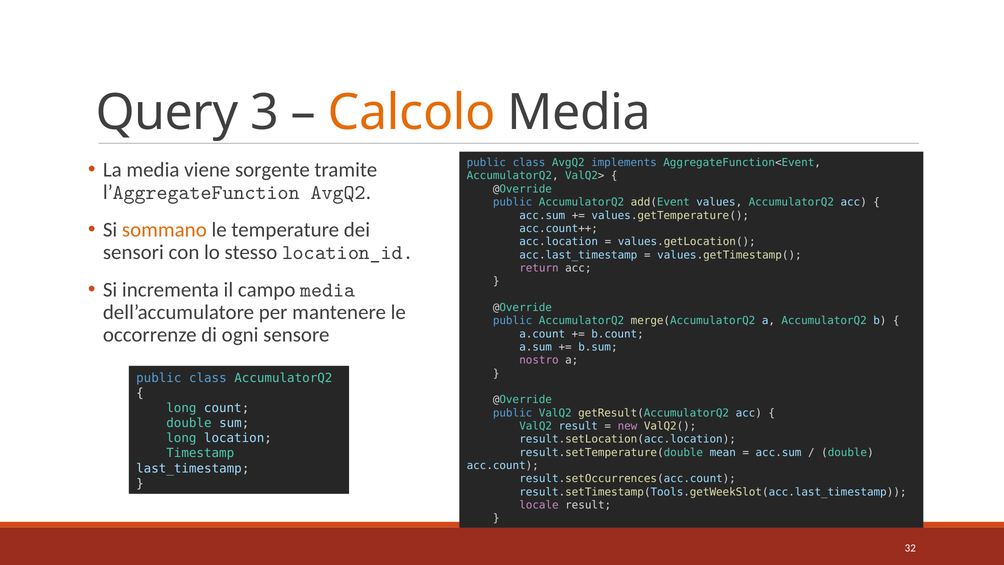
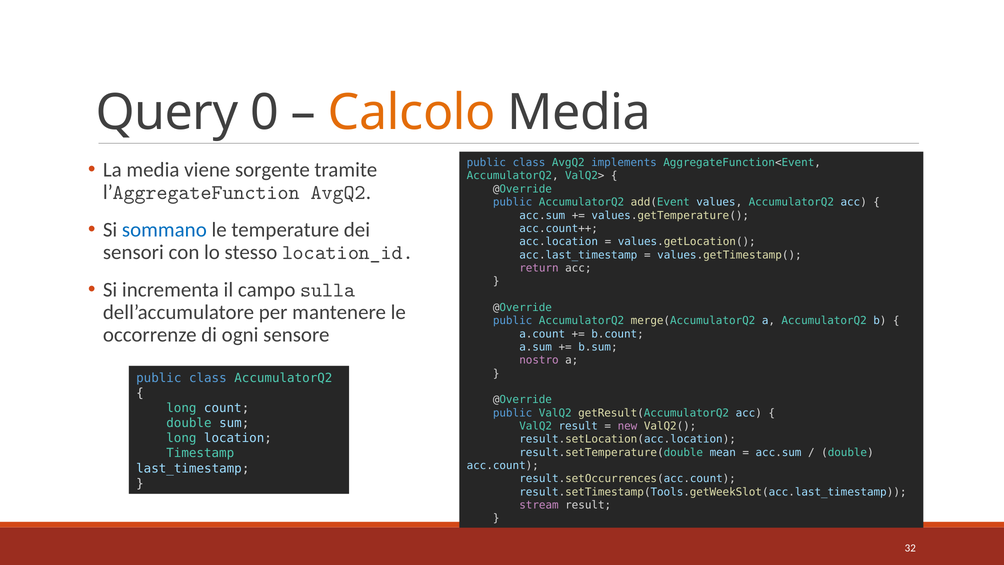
3: 3 -> 0
sommano colour: orange -> blue
campo media: media -> sulla
locale: locale -> stream
